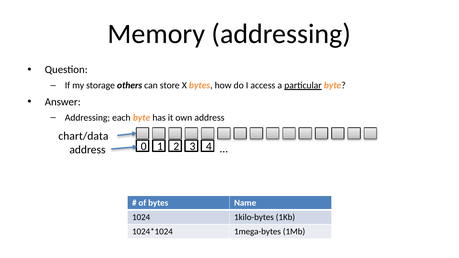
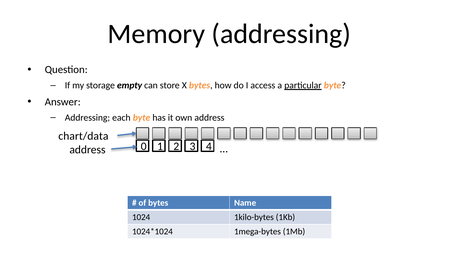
others: others -> empty
